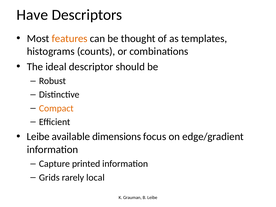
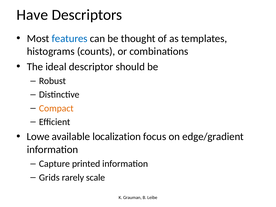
features colour: orange -> blue
Leibe at (38, 137): Leibe -> Lowe
dimensions: dimensions -> localization
local: local -> scale
